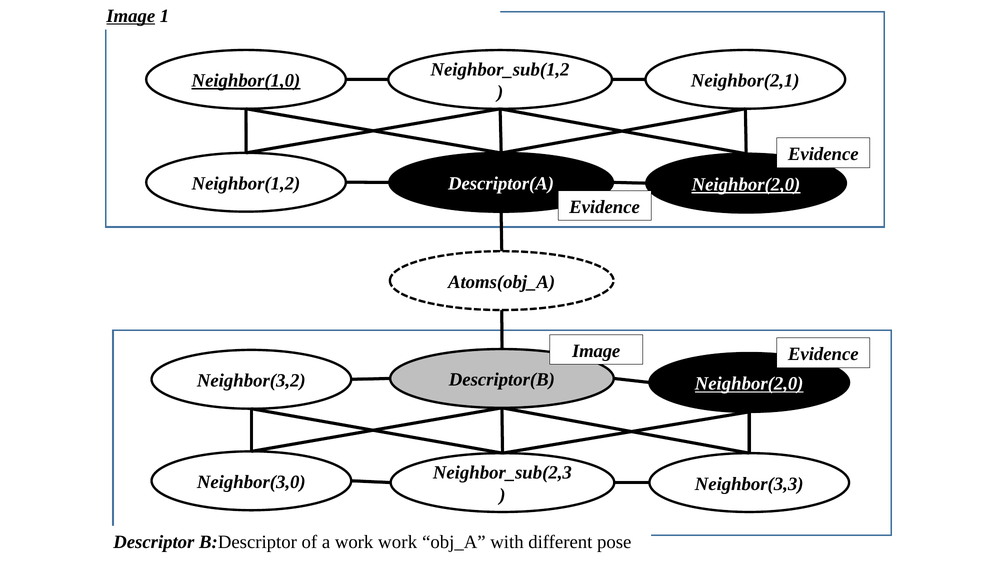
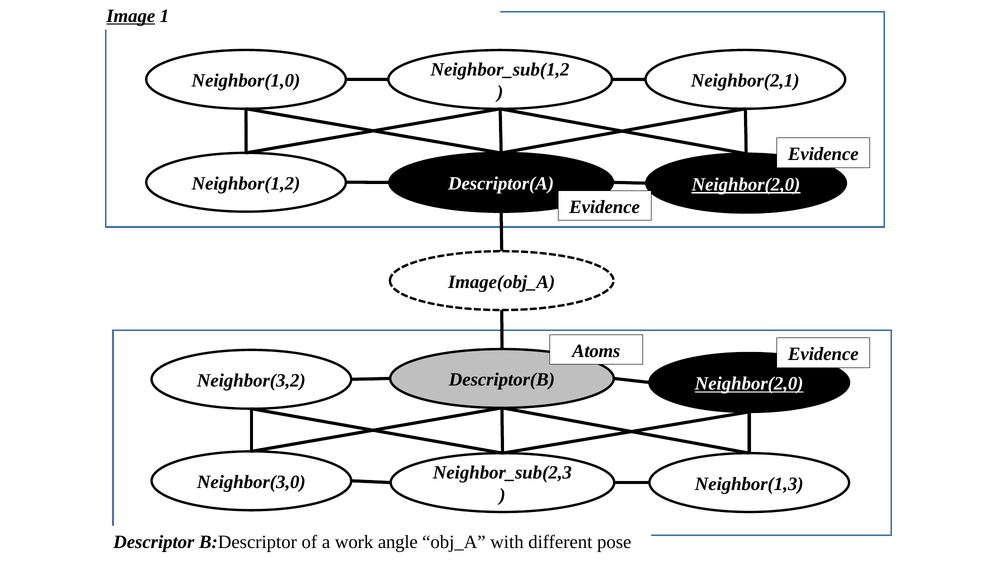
Neighbor(1,0 underline: present -> none
Atoms(obj_A: Atoms(obj_A -> Image(obj_A
Image at (596, 351): Image -> Atoms
Neighbor(3,3: Neighbor(3,3 -> Neighbor(1,3
work work: work -> angle
